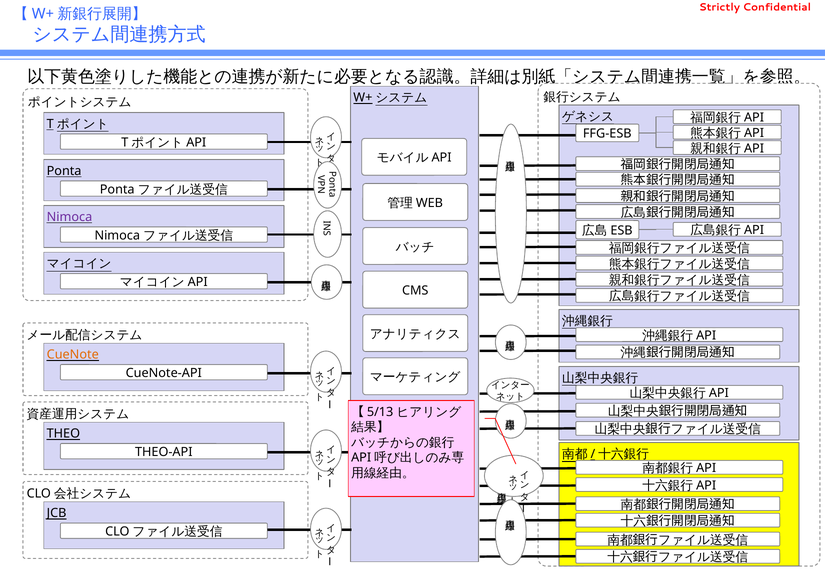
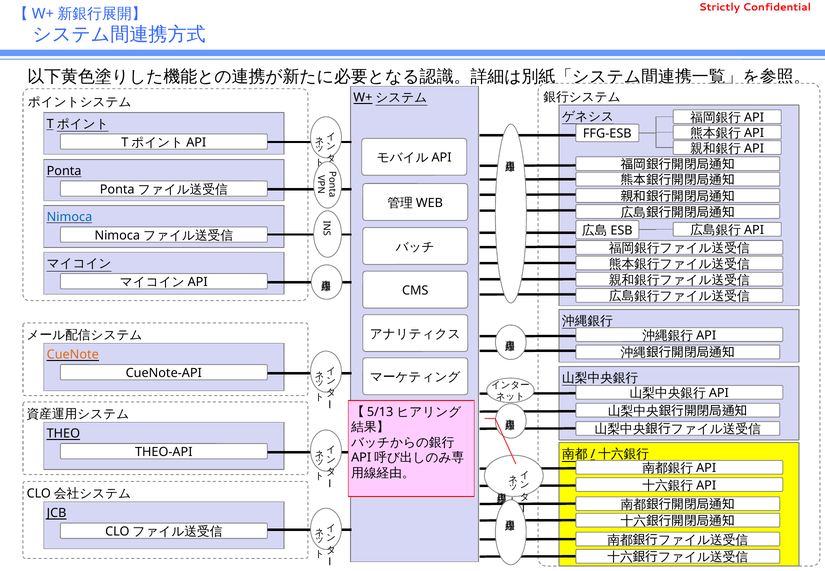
Nimoca colour: purple -> blue
